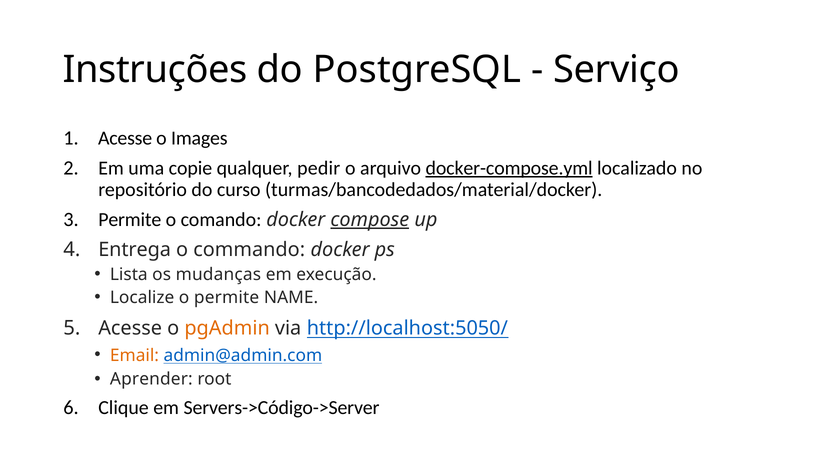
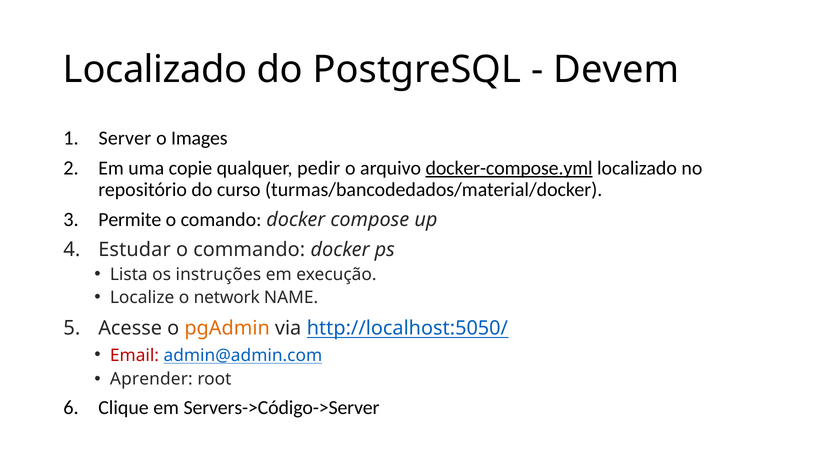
Instruções at (155, 70): Instruções -> Localizado
Serviço: Serviço -> Devem
Acesse at (125, 138): Acesse -> Server
compose underline: present -> none
Entrega: Entrega -> Estudar
mudanças: mudanças -> instruções
o permite: permite -> network
Email colour: orange -> red
